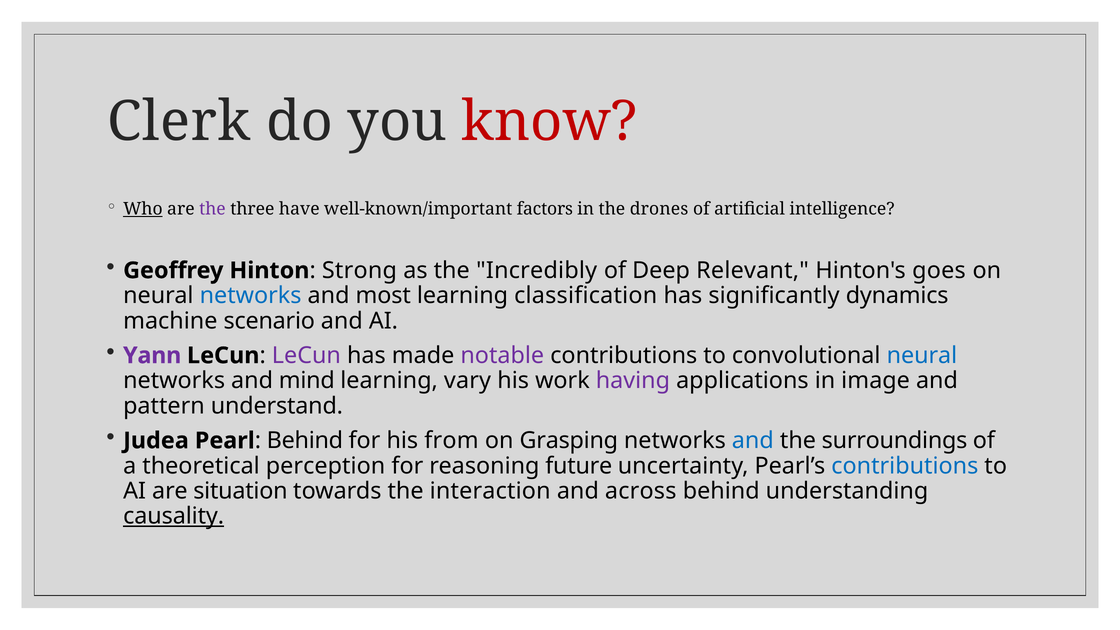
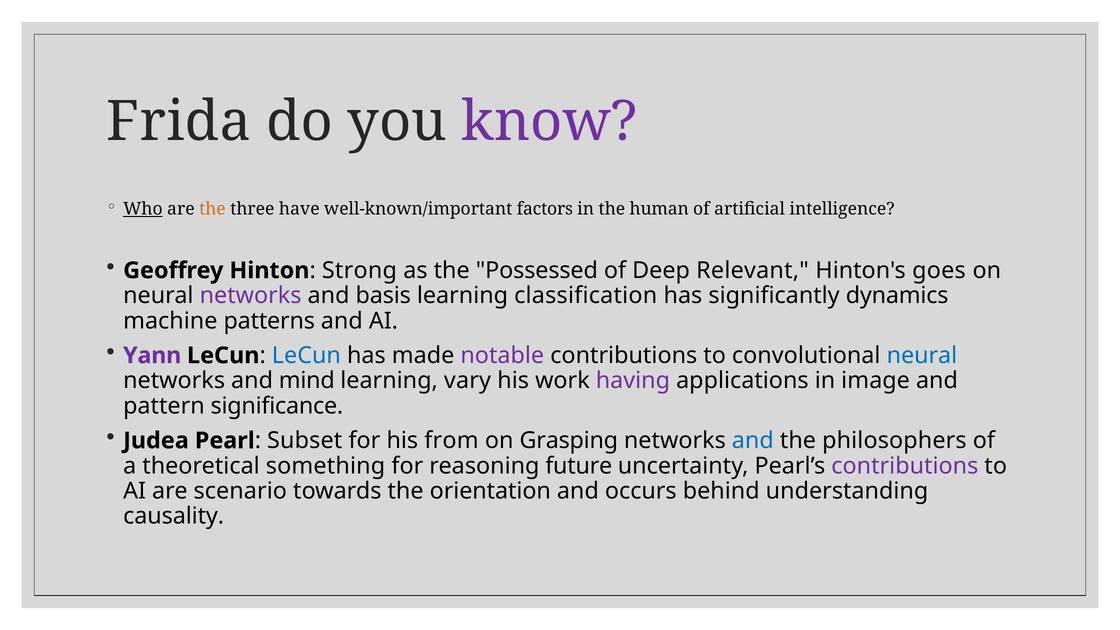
Clerk: Clerk -> Frida
know colour: red -> purple
the at (212, 209) colour: purple -> orange
drones: drones -> human
Incredibly: Incredibly -> Possessed
networks at (251, 296) colour: blue -> purple
most: most -> basis
scenario: scenario -> patterns
LeCun at (306, 356) colour: purple -> blue
understand: understand -> significance
Behind at (305, 441): Behind -> Subset
surroundings: surroundings -> philosophers
perception: perception -> something
contributions at (905, 466) colour: blue -> purple
situation: situation -> scenario
interaction: interaction -> orientation
across: across -> occurs
causality underline: present -> none
